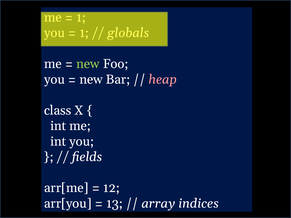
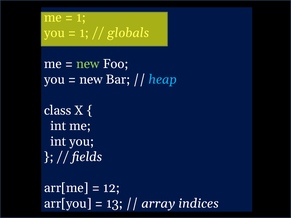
heap colour: pink -> light blue
